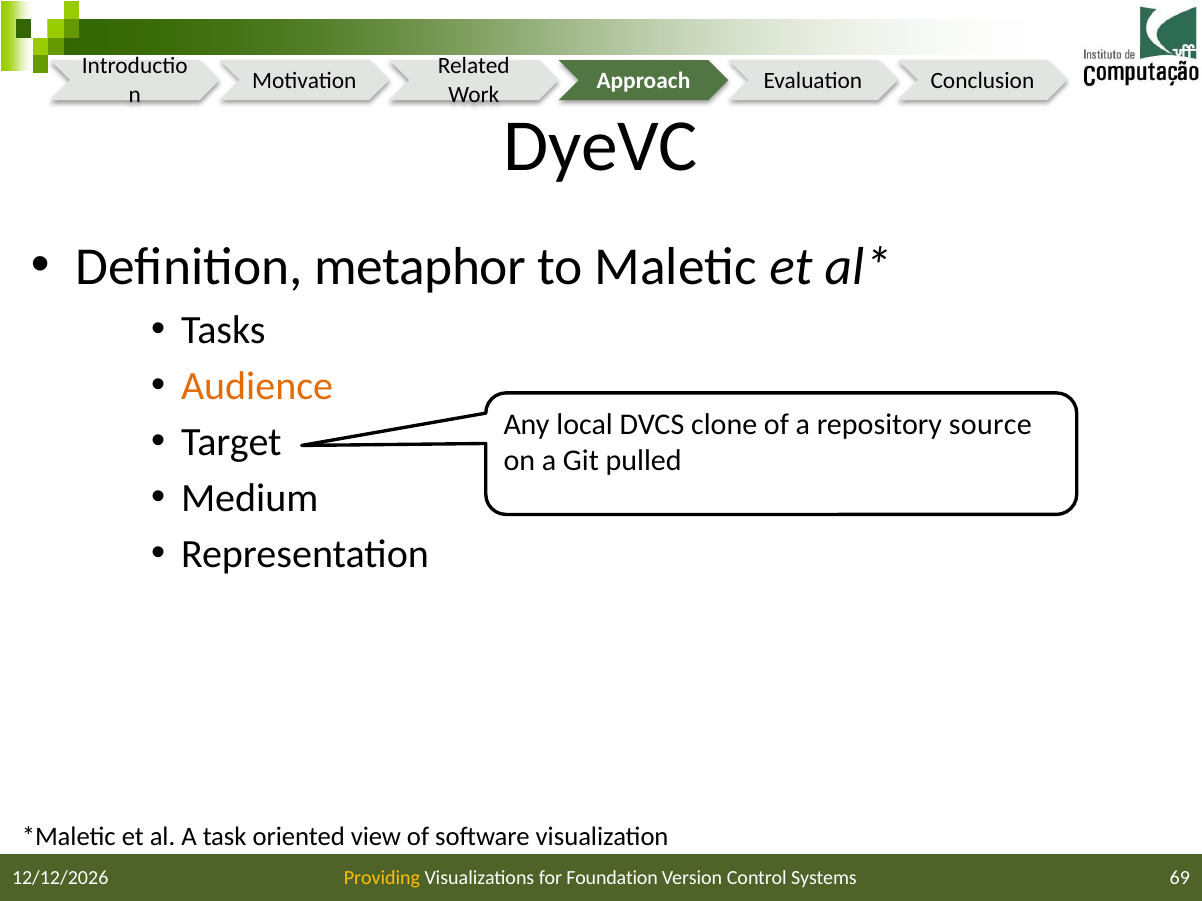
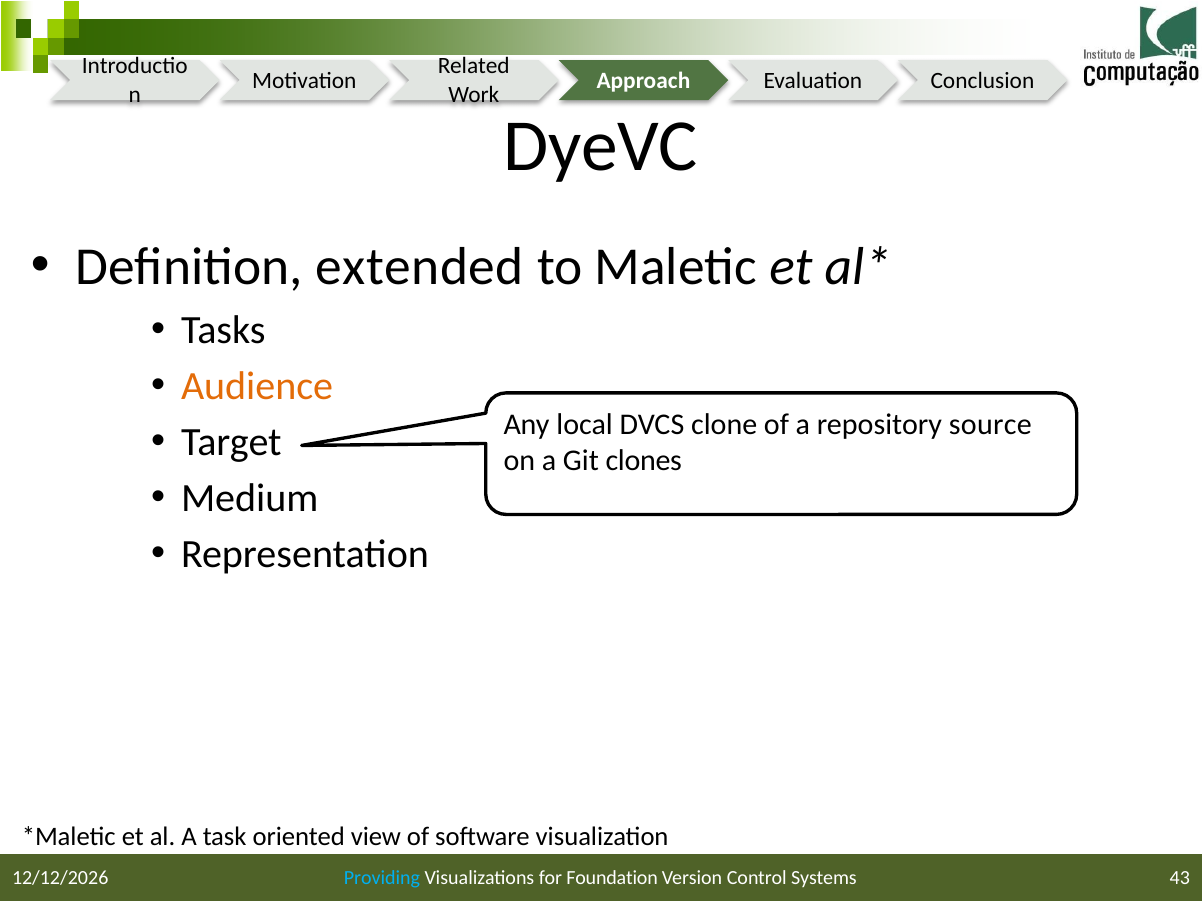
metaphor: metaphor -> extended
pulled: pulled -> clones
Providing colour: yellow -> light blue
69: 69 -> 43
